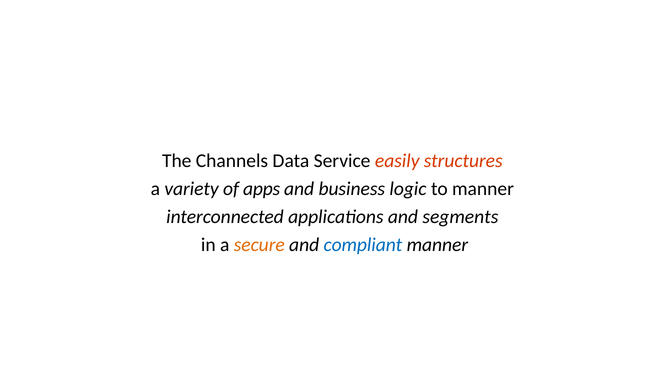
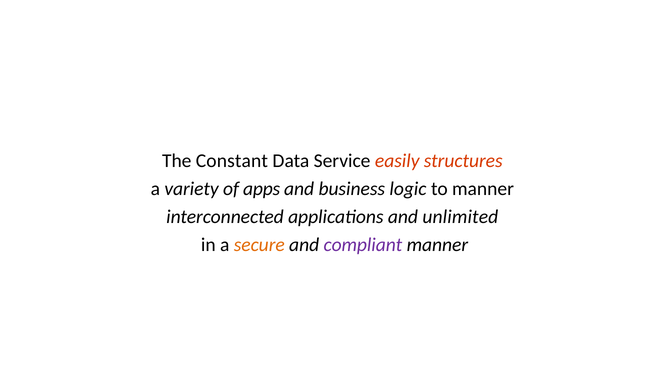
Channels: Channels -> Constant
segments: segments -> unlimited
compliant colour: blue -> purple
